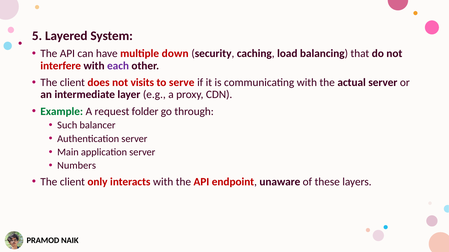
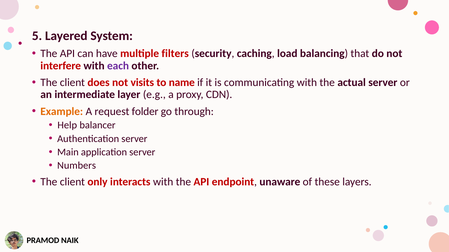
down: down -> filters
serve: serve -> name
Example colour: green -> orange
Such: Such -> Help
